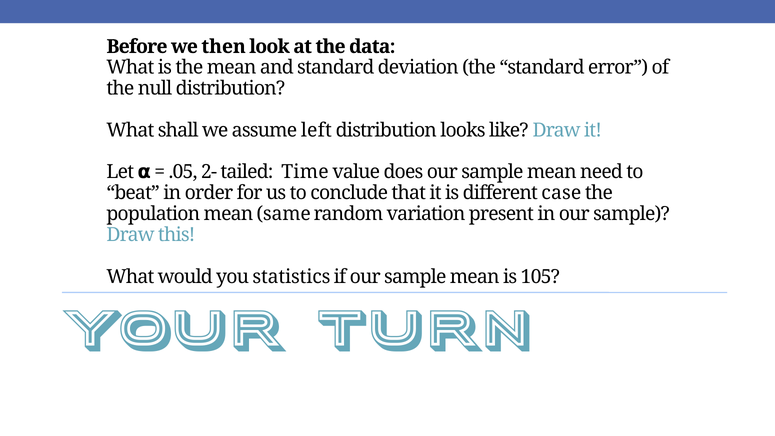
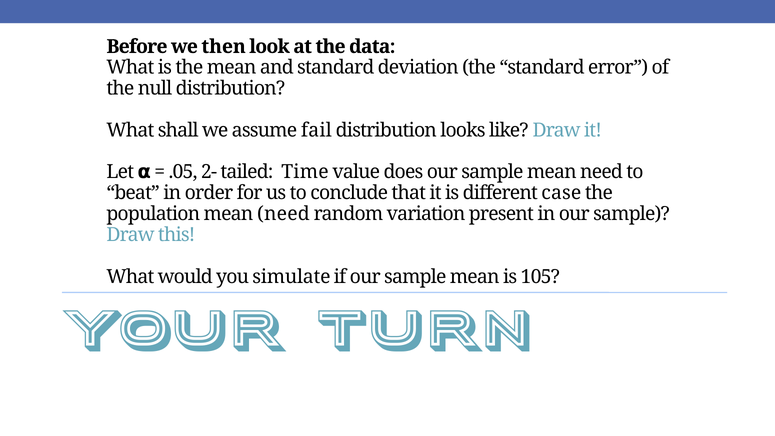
left: left -> fail
population mean same: same -> need
statistics: statistics -> simulate
